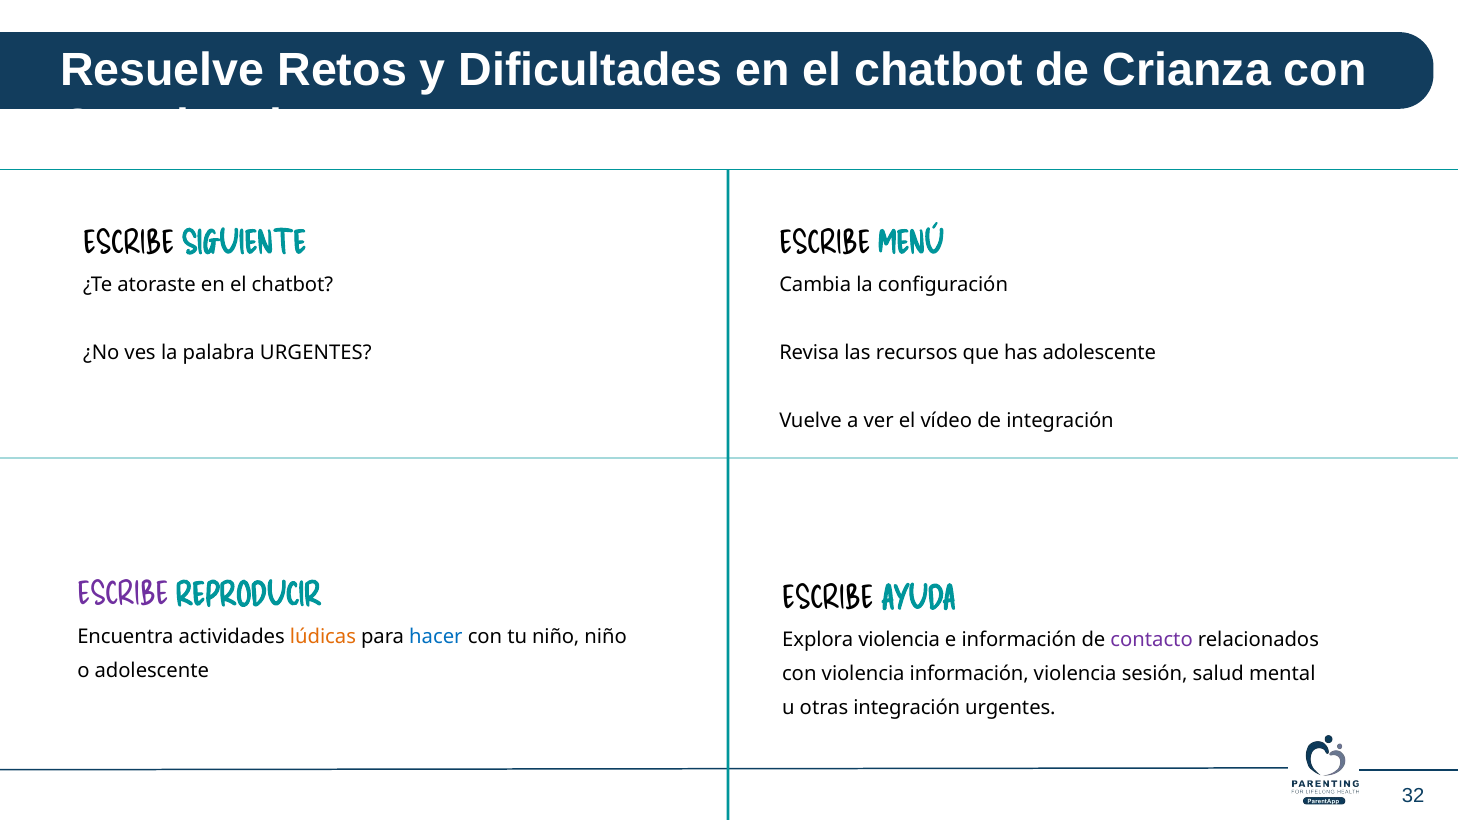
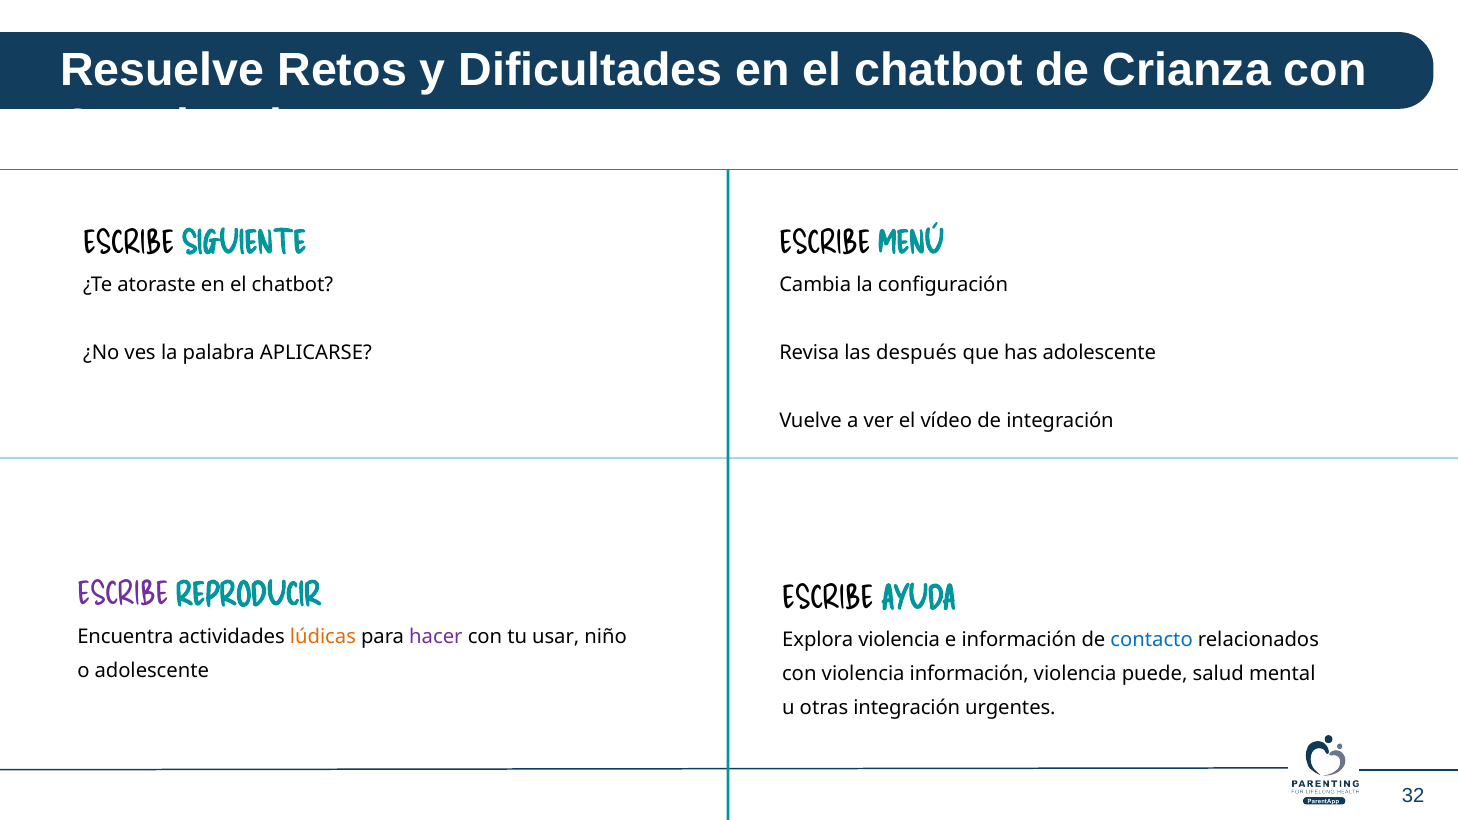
palabra URGENTES: URGENTES -> APLICARSE
recursos: recursos -> después
hacer colour: blue -> purple
tu niño: niño -> usar
contacto colour: purple -> blue
sesión: sesión -> puede
